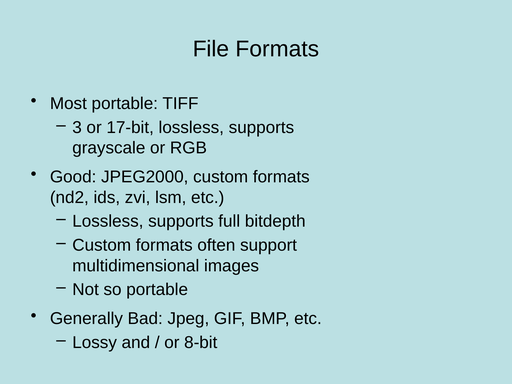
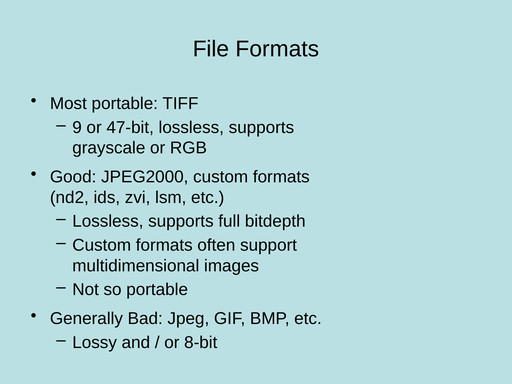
3: 3 -> 9
17-bit: 17-bit -> 47-bit
